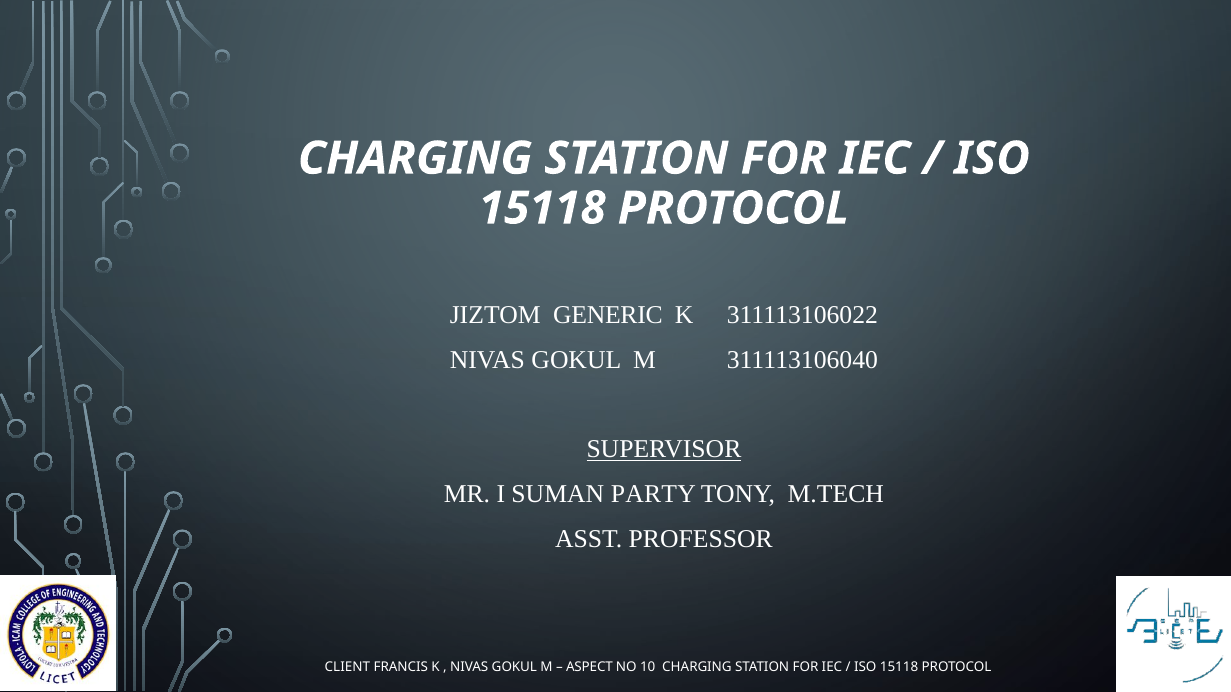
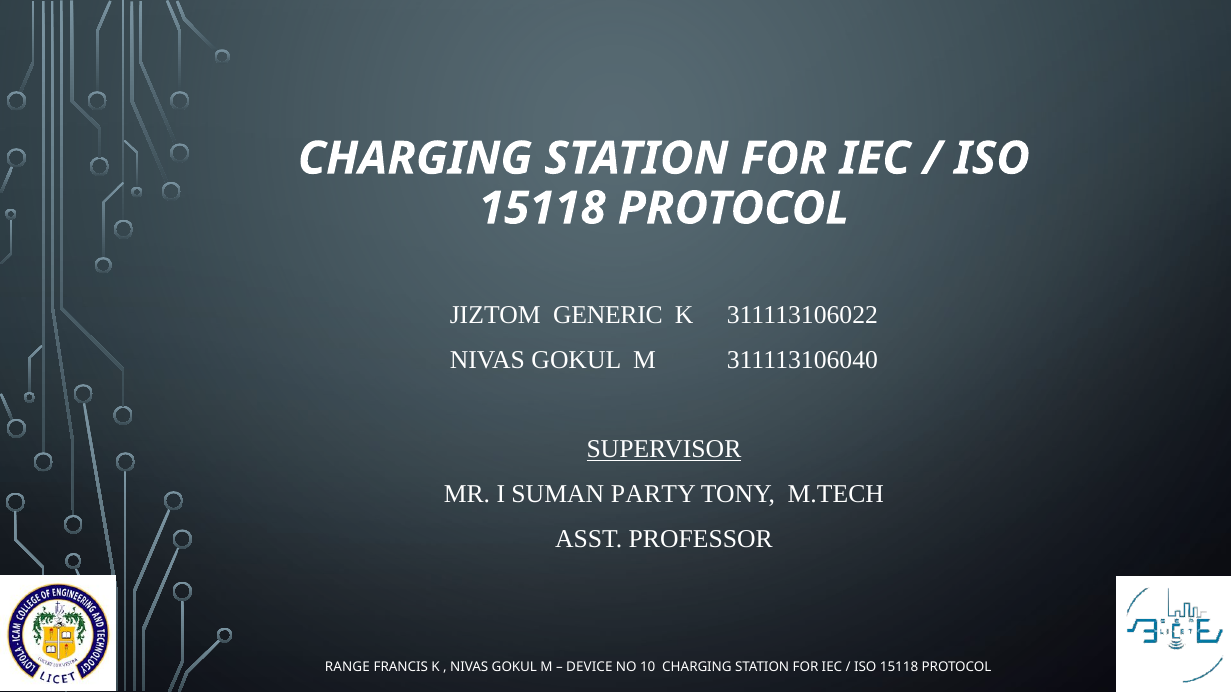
CLIENT: CLIENT -> RANGE
ASPECT: ASPECT -> DEVICE
